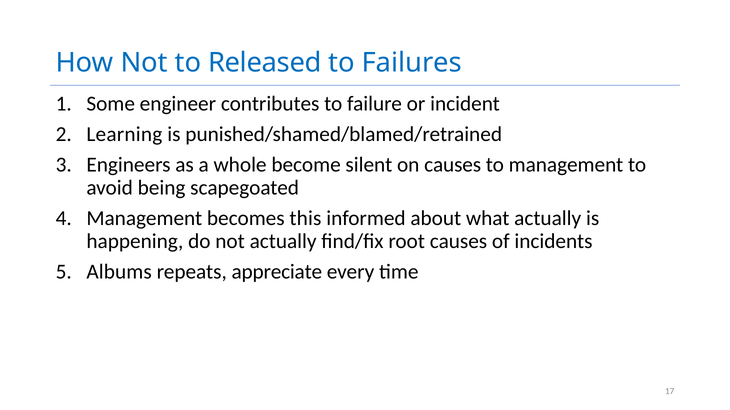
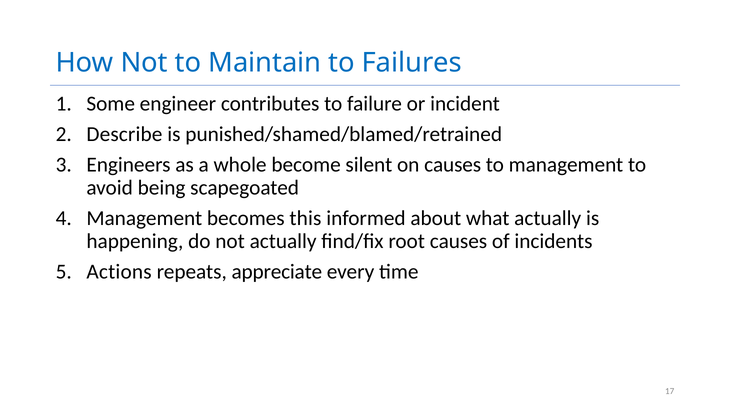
Released: Released -> Maintain
Learning: Learning -> Describe
Albums: Albums -> Actions
